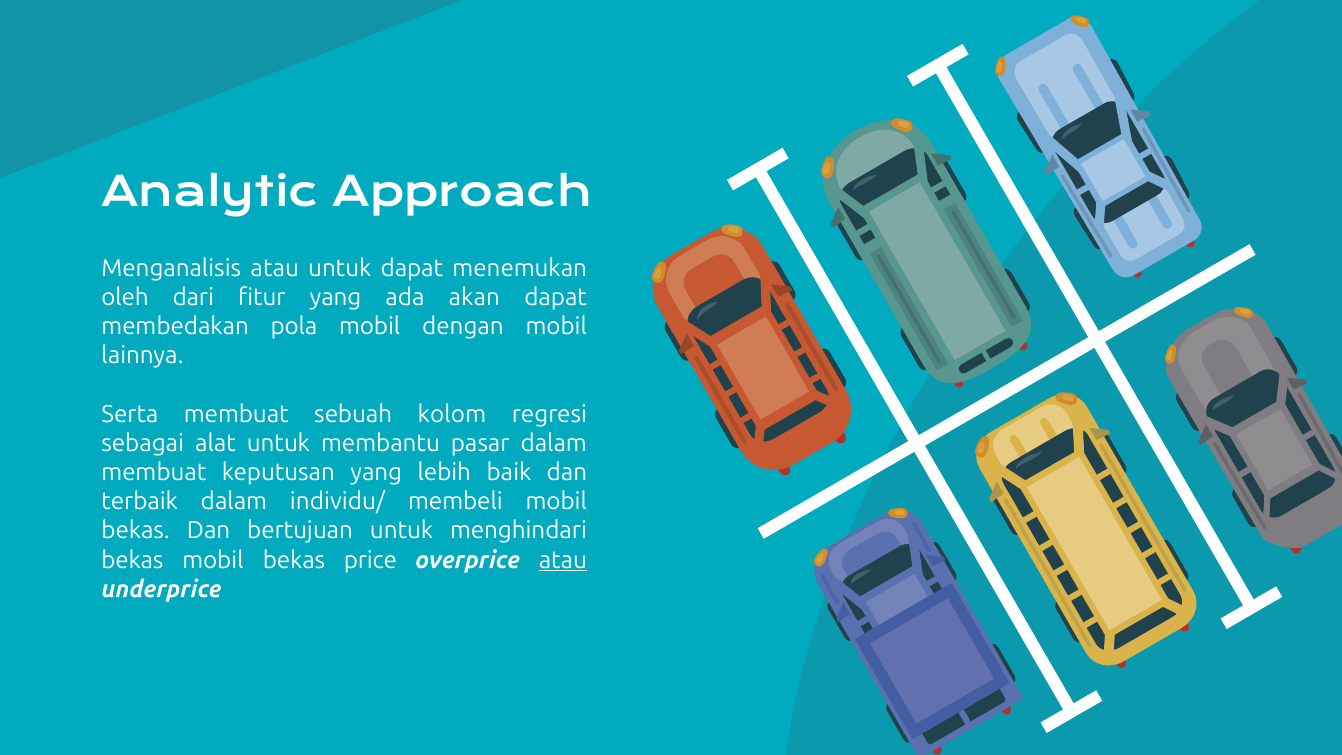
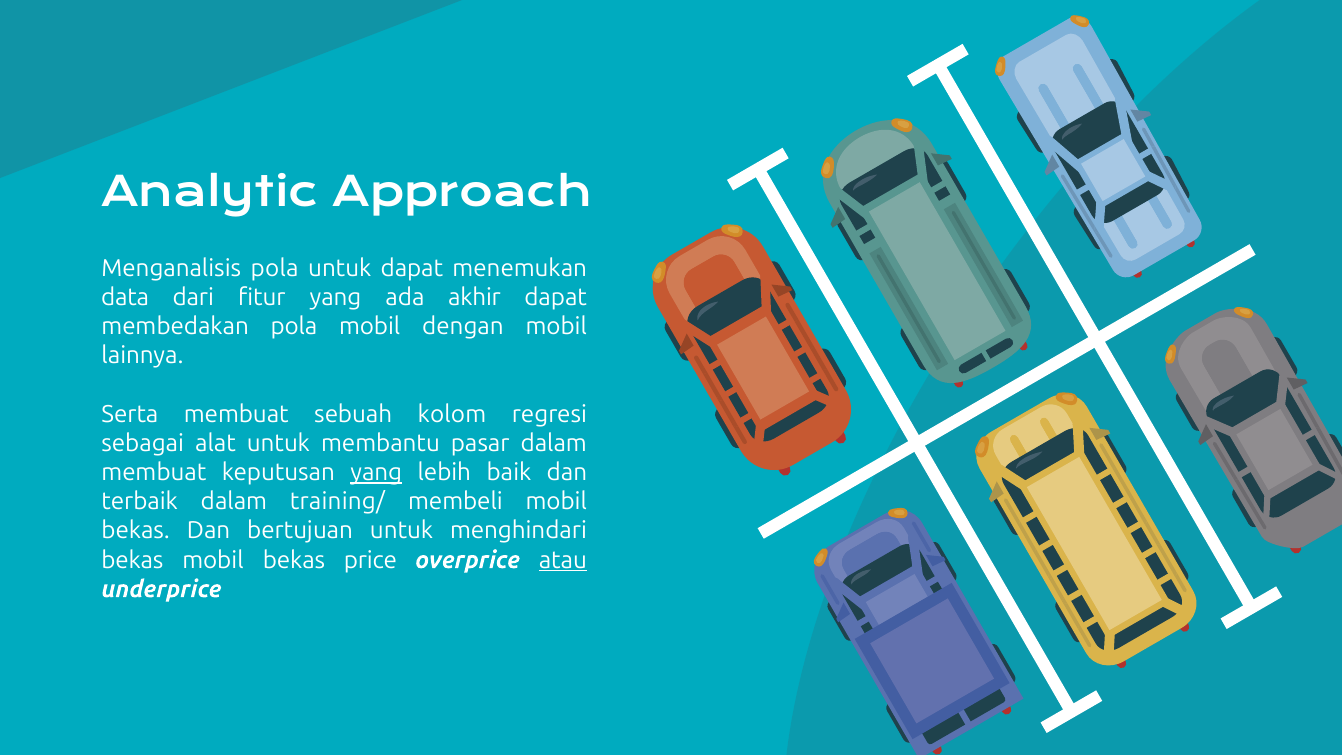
Menganalisis atau: atau -> pola
oleh: oleh -> data
akan: akan -> akhir
yang at (376, 473) underline: none -> present
individu/: individu/ -> training/
